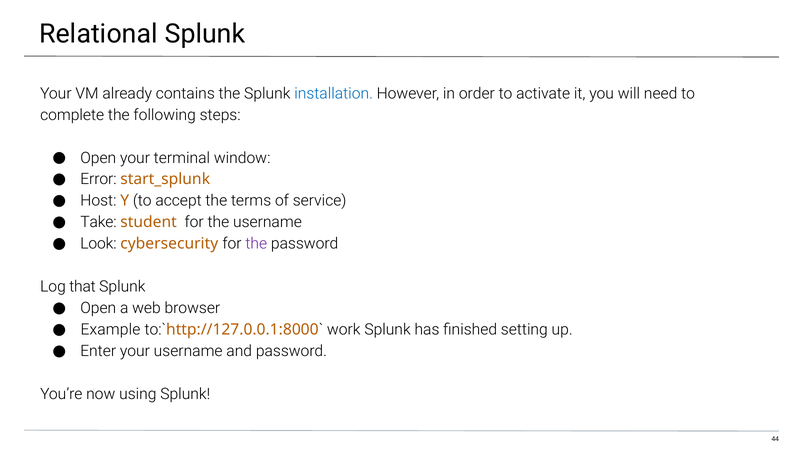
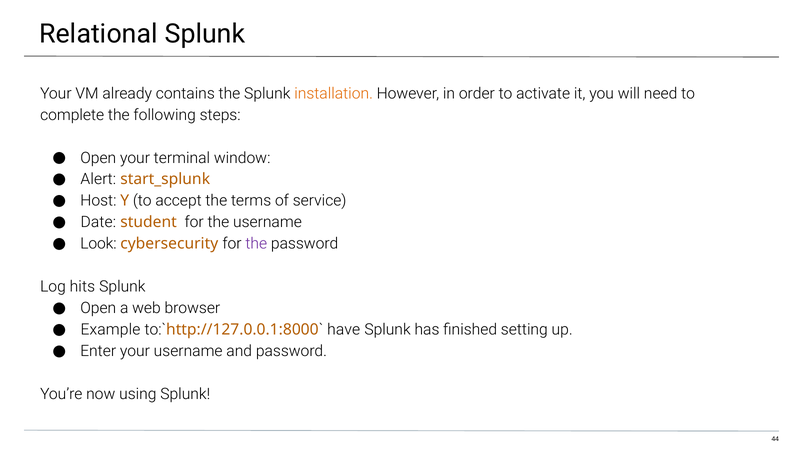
installation colour: blue -> orange
Error: Error -> Alert
Take: Take -> Date
that: that -> hits
work: work -> have
